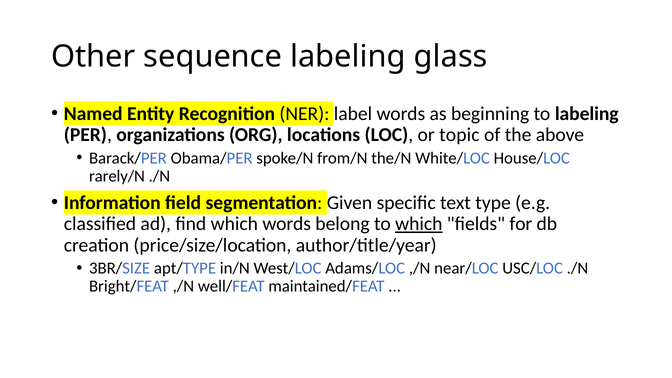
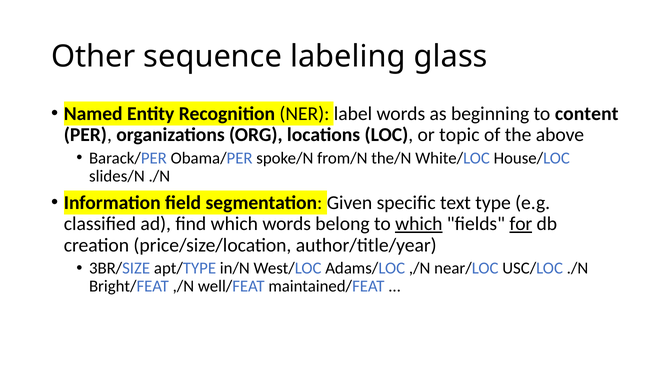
to labeling: labeling -> content
rarely/N: rarely/N -> slides/N
for underline: none -> present
